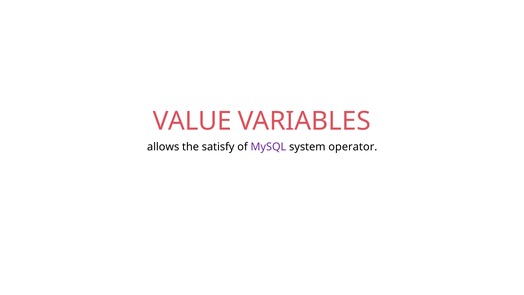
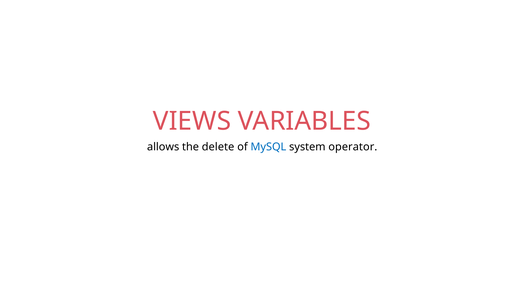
VALUE: VALUE -> VIEWS
satisfy: satisfy -> delete
MySQL colour: purple -> blue
